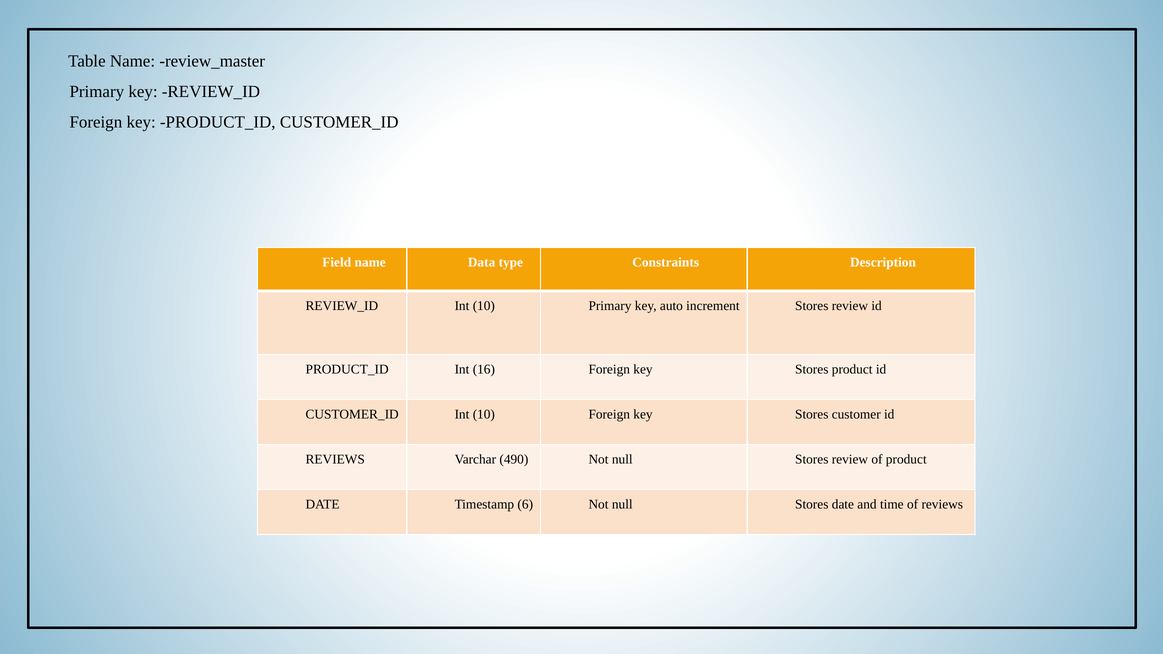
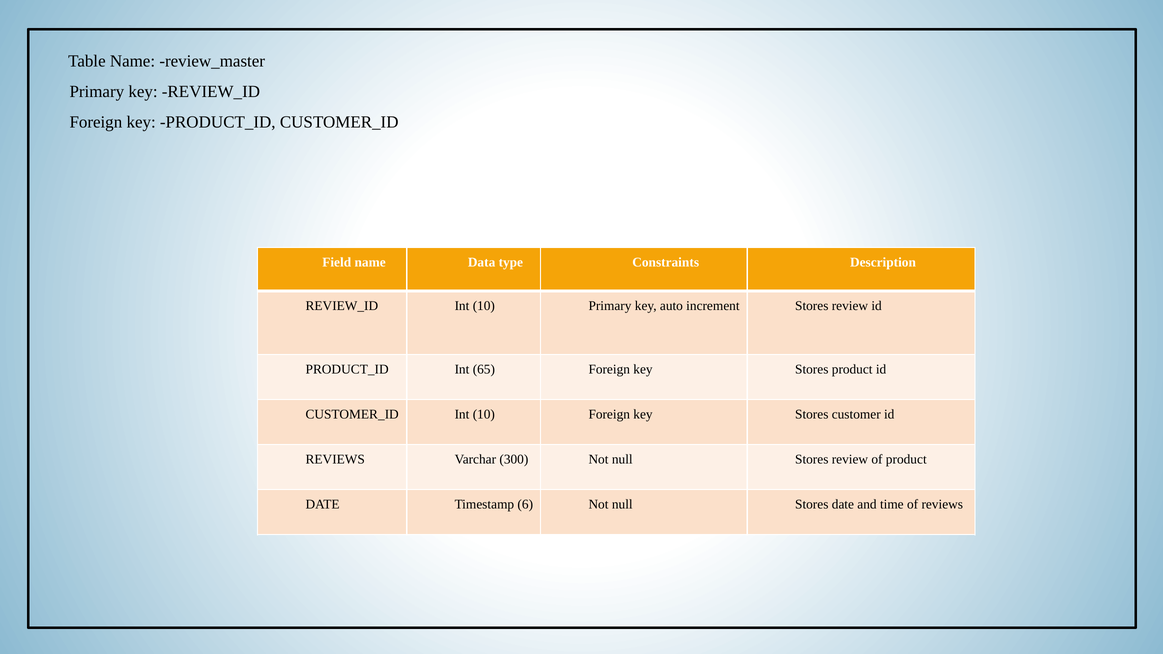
16: 16 -> 65
490: 490 -> 300
